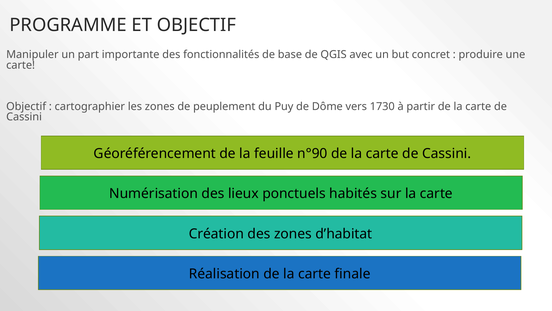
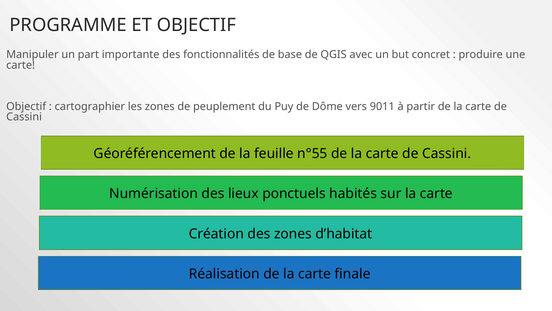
1730: 1730 -> 9011
n°90: n°90 -> n°55
